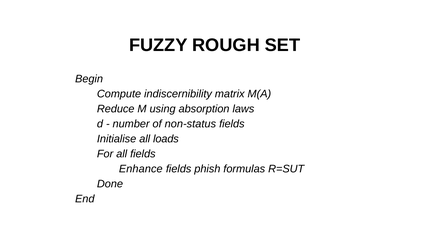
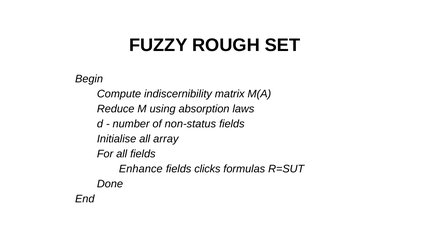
loads: loads -> array
phish: phish -> clicks
